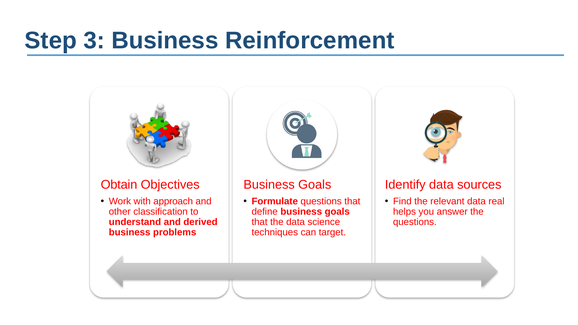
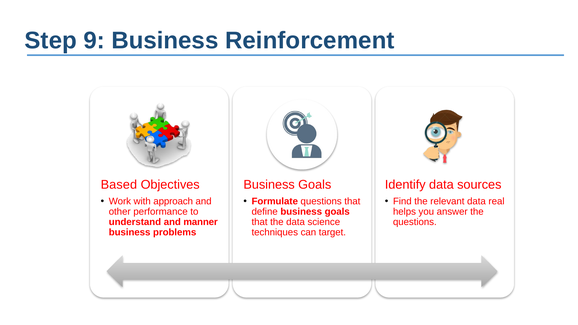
3: 3 -> 9
Obtain: Obtain -> Based
classification: classification -> performance
derived: derived -> manner
